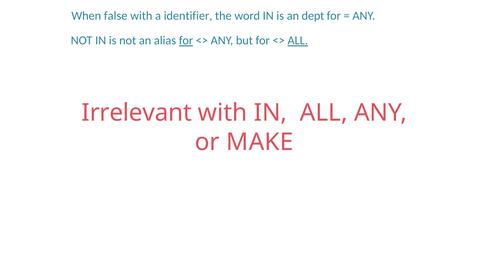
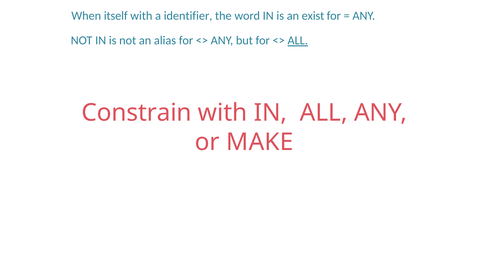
false: false -> itself
dept: dept -> exist
for at (186, 41) underline: present -> none
Irrelevant: Irrelevant -> Constrain
